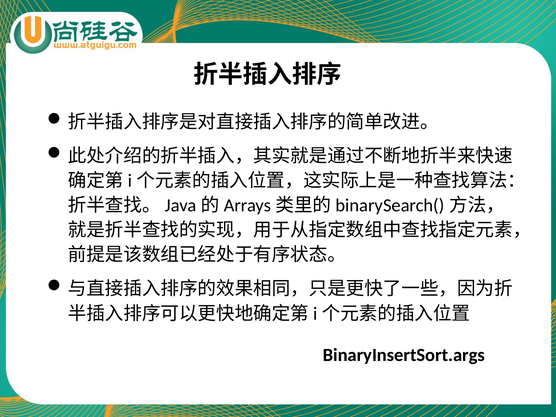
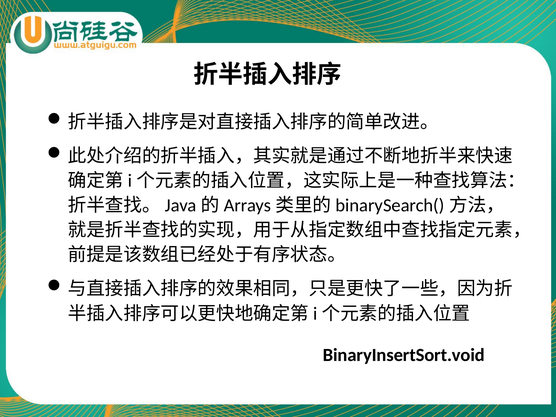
BinaryInsertSort.args: BinaryInsertSort.args -> BinaryInsertSort.void
